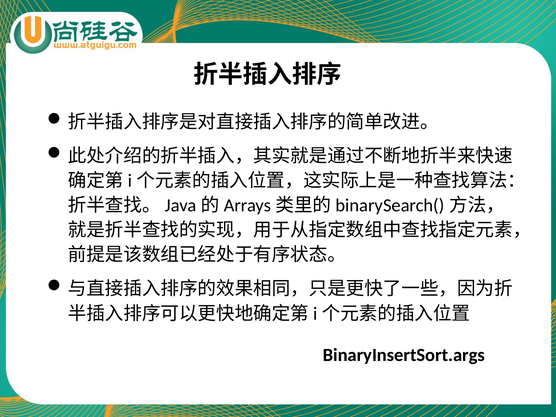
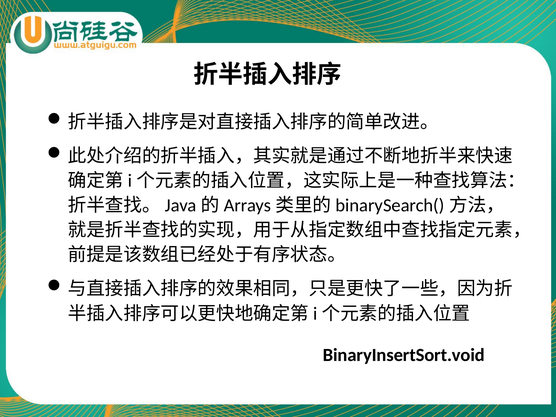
BinaryInsertSort.args: BinaryInsertSort.args -> BinaryInsertSort.void
